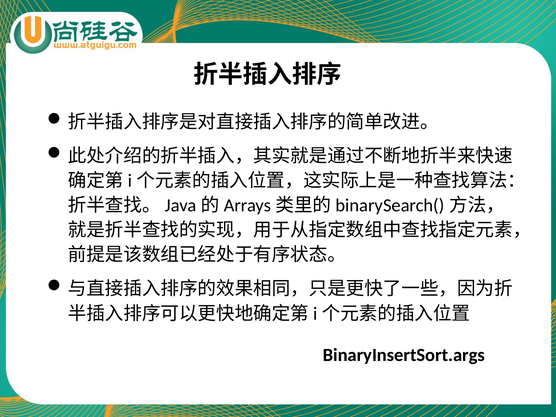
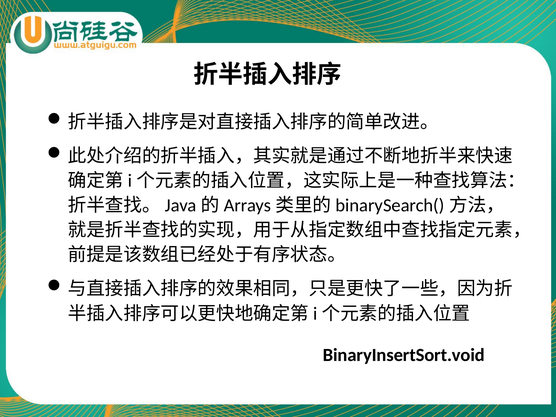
BinaryInsertSort.args: BinaryInsertSort.args -> BinaryInsertSort.void
